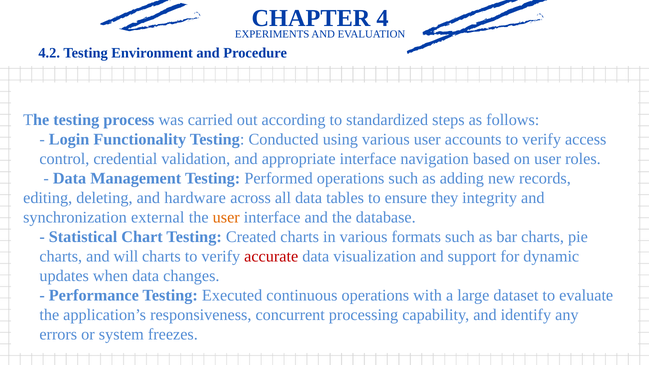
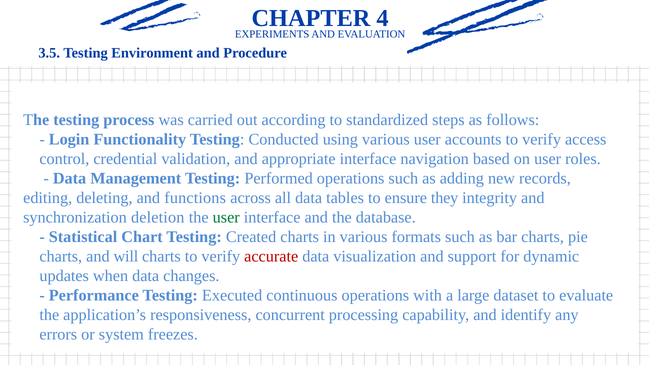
4.2: 4.2 -> 3.5
hardware: hardware -> functions
external: external -> deletion
user at (226, 217) colour: orange -> green
